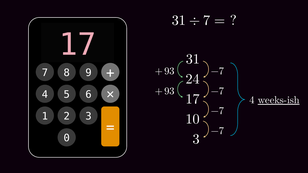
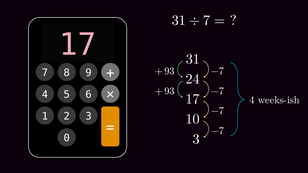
weeks-ish underline: present -> none
